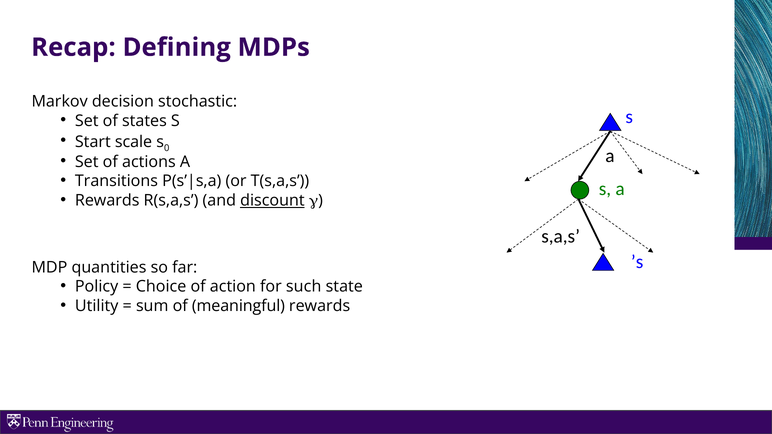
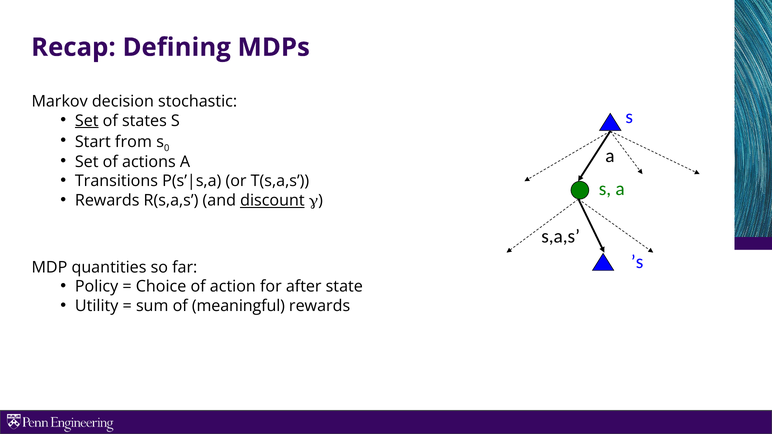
Set at (87, 121) underline: none -> present
scale: scale -> from
such: such -> after
